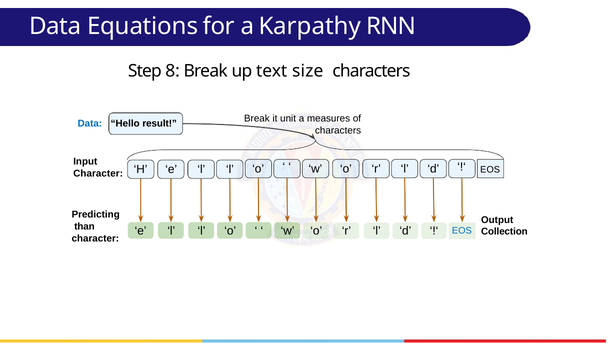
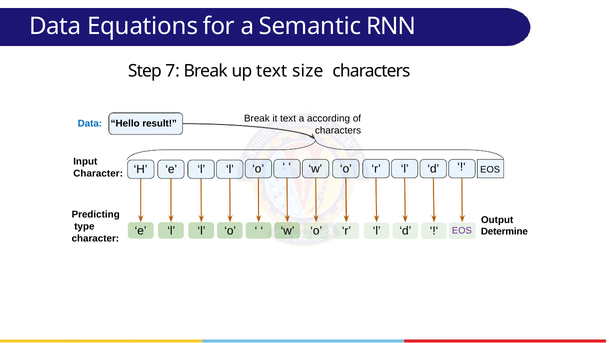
Karpathy: Karpathy -> Semantic
8: 8 -> 7
it unit: unit -> text
measures: measures -> according
than: than -> type
EOS at (462, 231) colour: blue -> purple
Collection: Collection -> Determine
